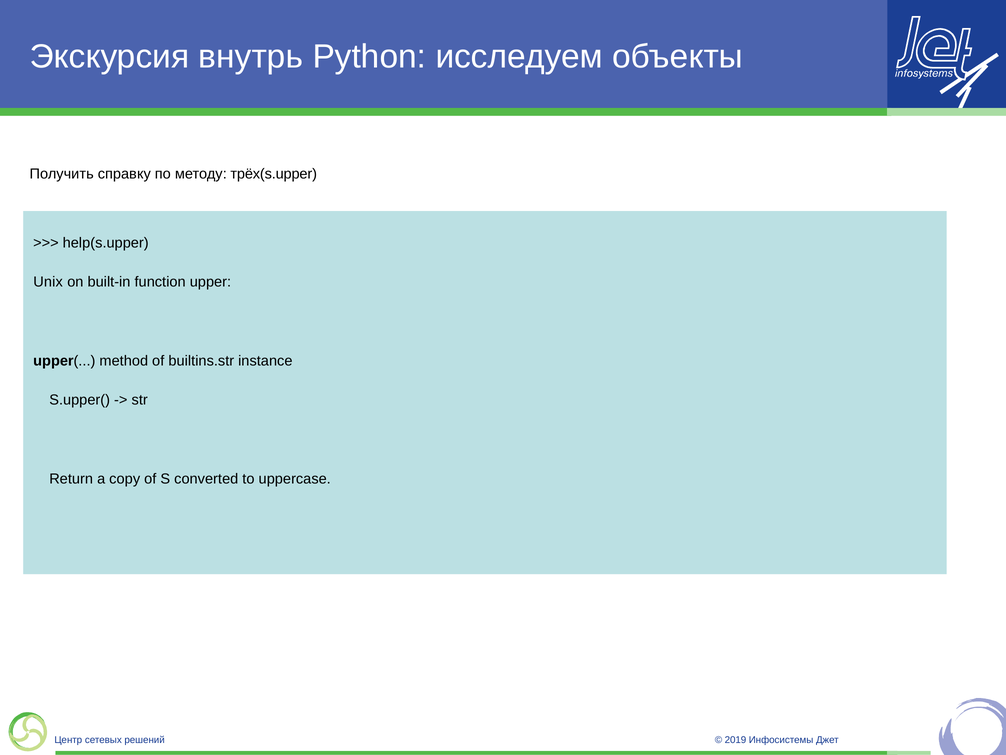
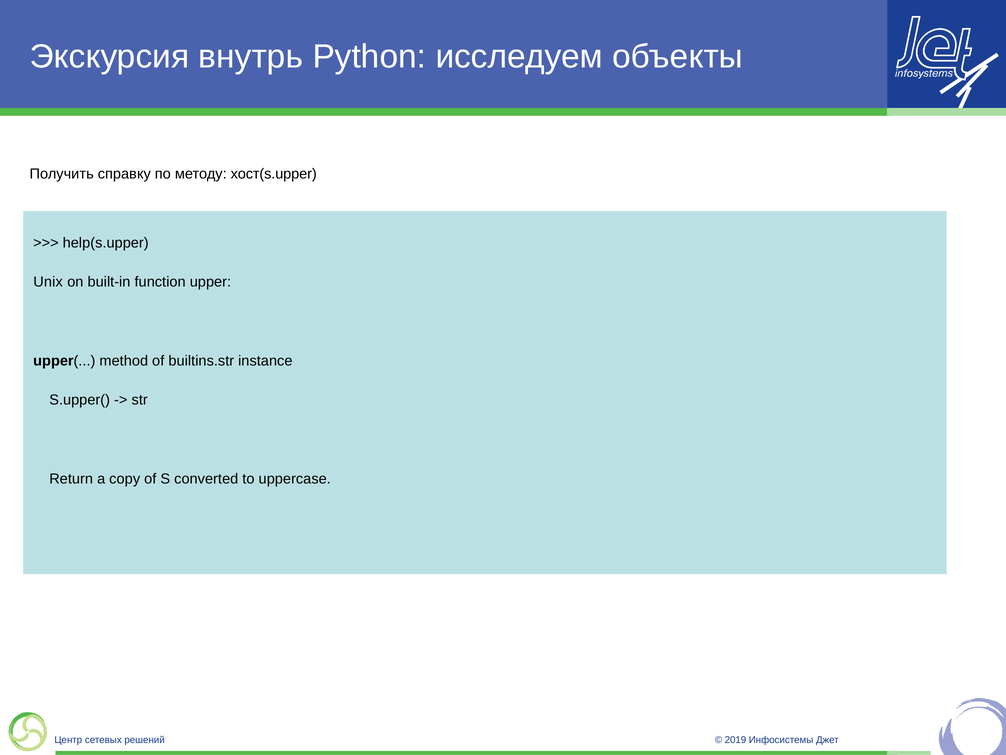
трёх(s.upper: трёх(s.upper -> хост(s.upper
